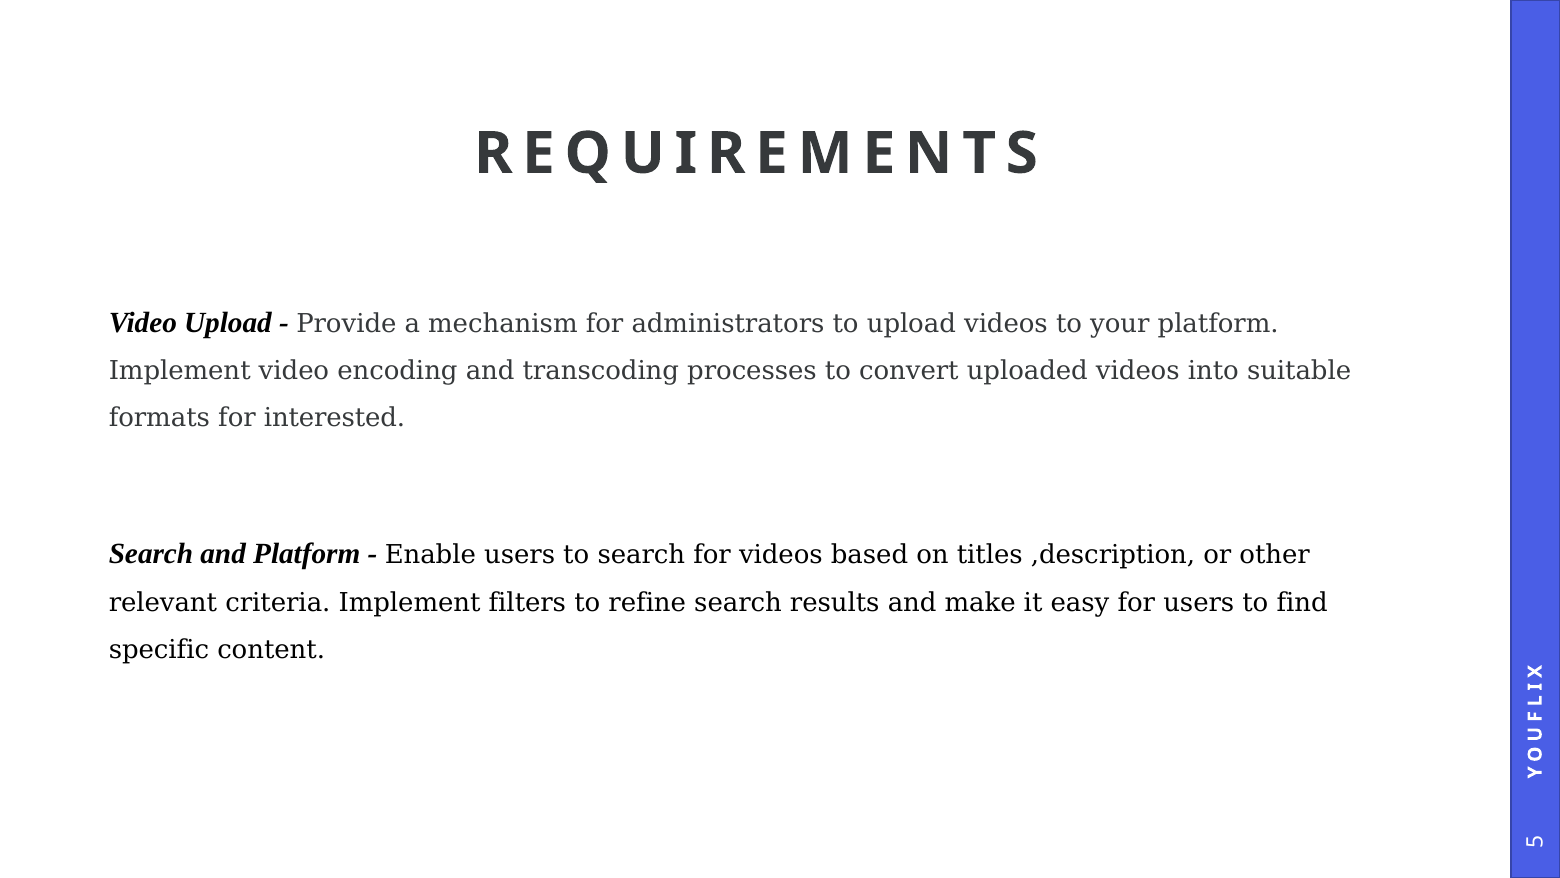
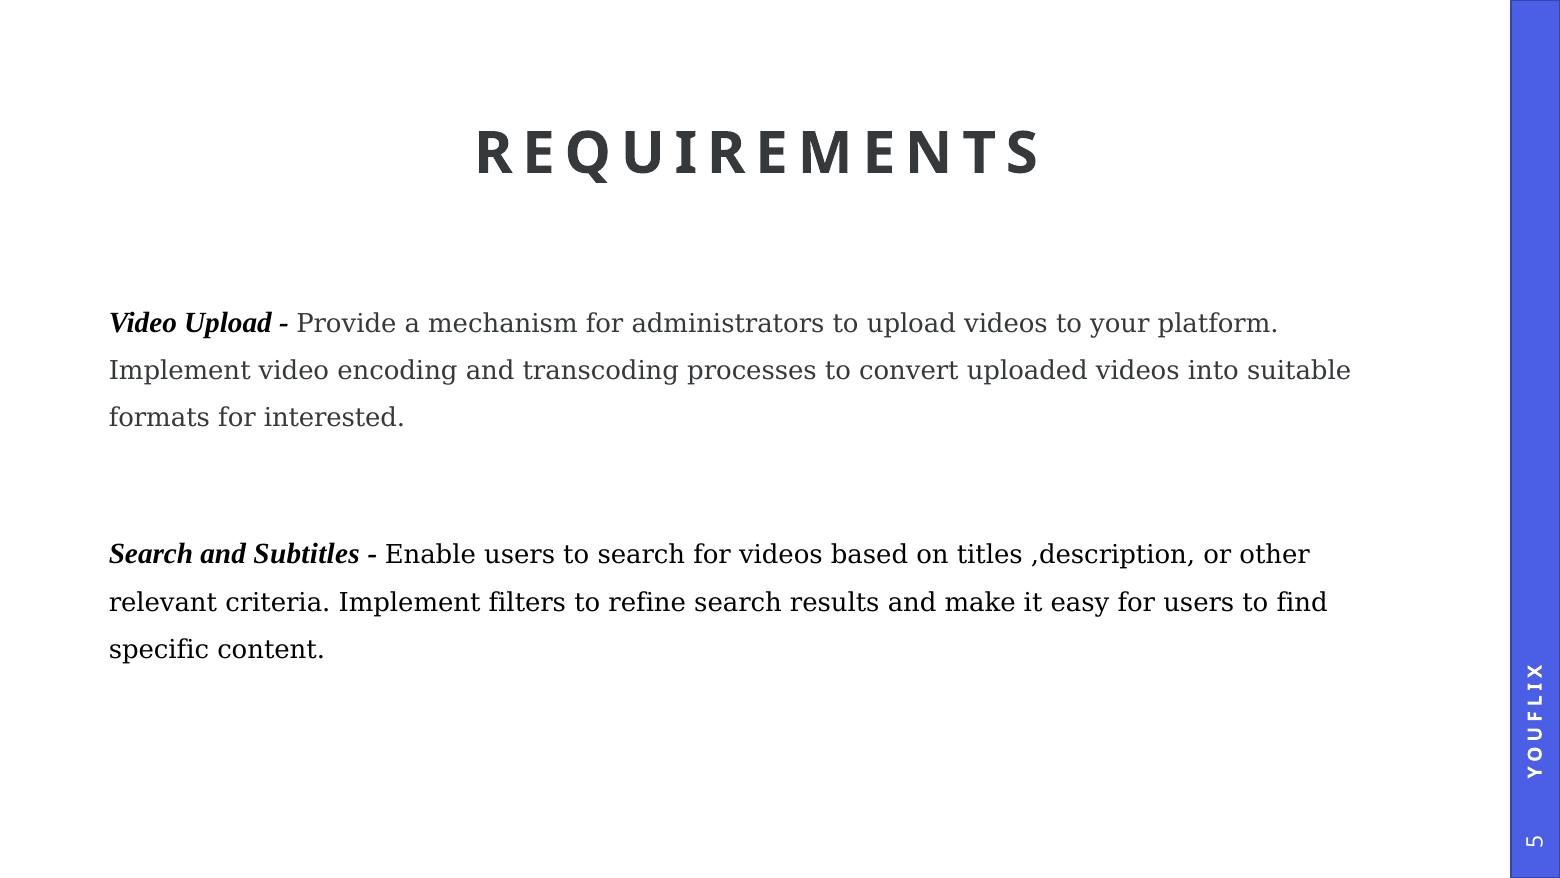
and Platform: Platform -> Subtitles
